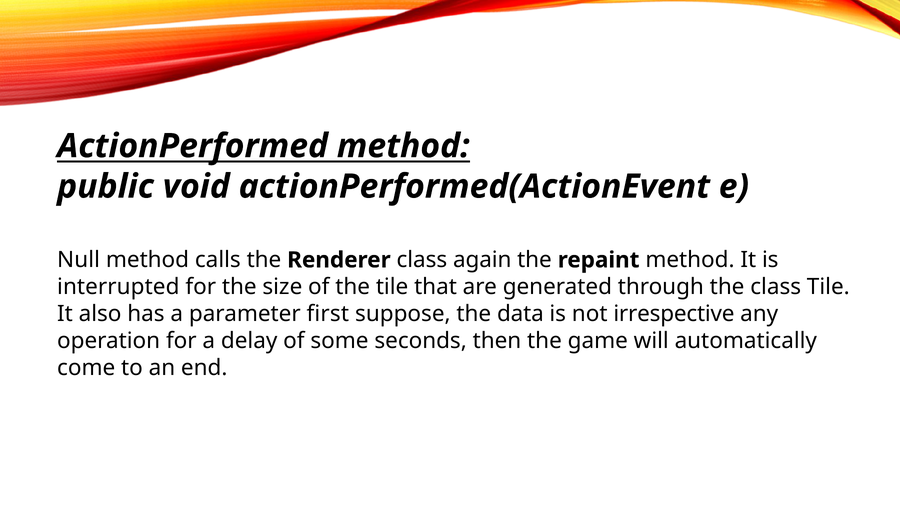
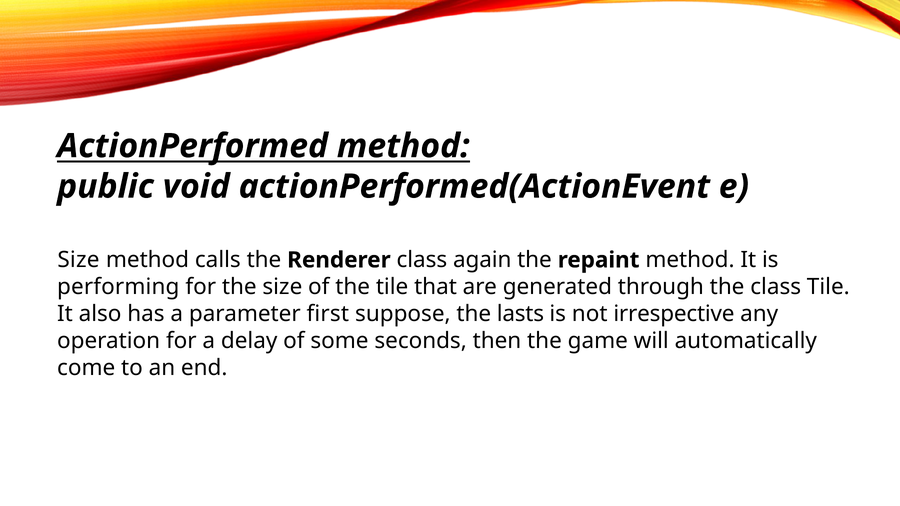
Null at (79, 260): Null -> Size
interrupted: interrupted -> performing
data: data -> lasts
